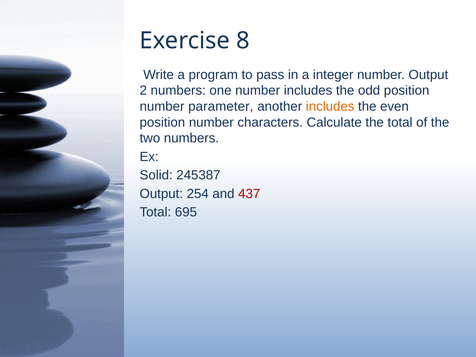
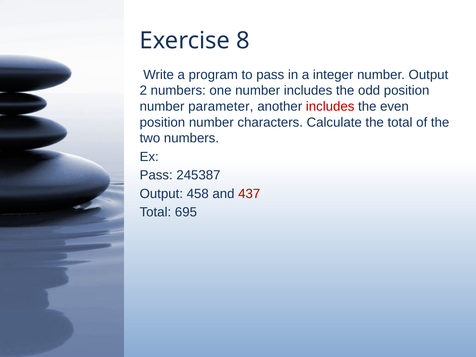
includes at (330, 106) colour: orange -> red
Solid at (156, 175): Solid -> Pass
254: 254 -> 458
